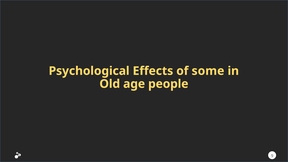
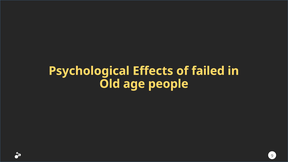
some: some -> failed
